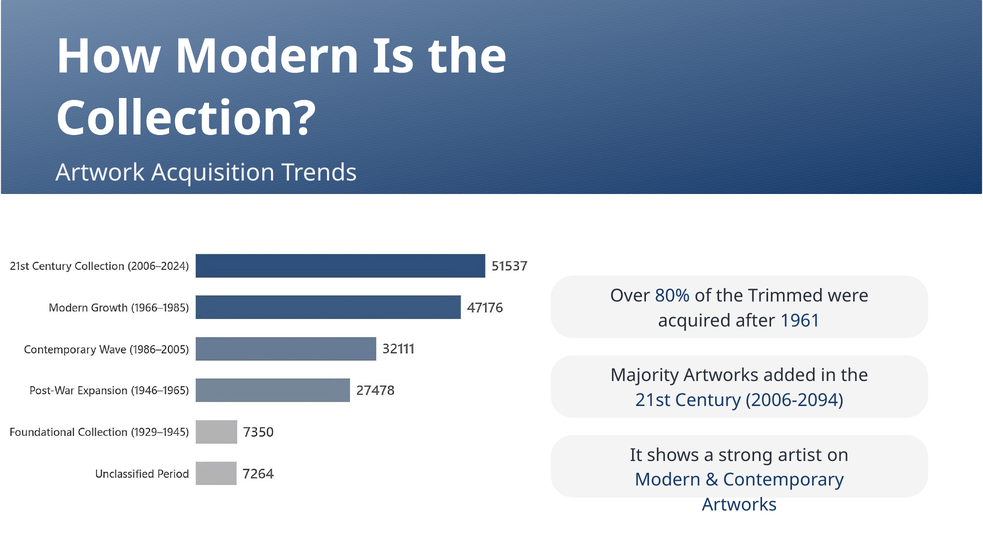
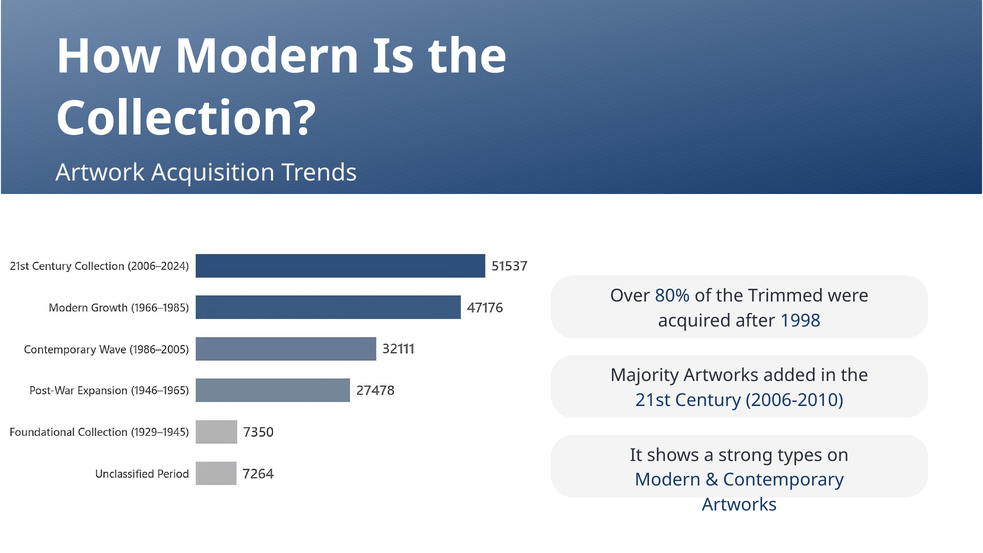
1961: 1961 -> 1998
2006-2094: 2006-2094 -> 2006-2010
artist: artist -> types
